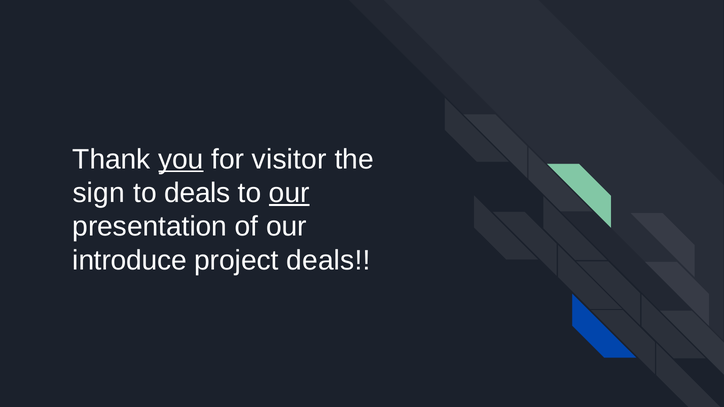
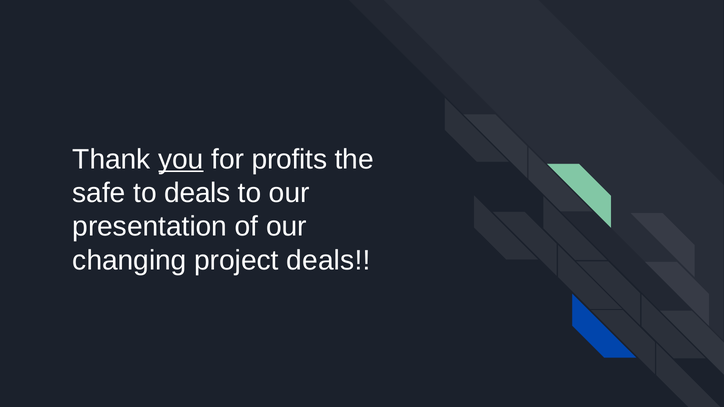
visitor: visitor -> profits
sign: sign -> safe
our at (289, 193) underline: present -> none
introduce: introduce -> changing
